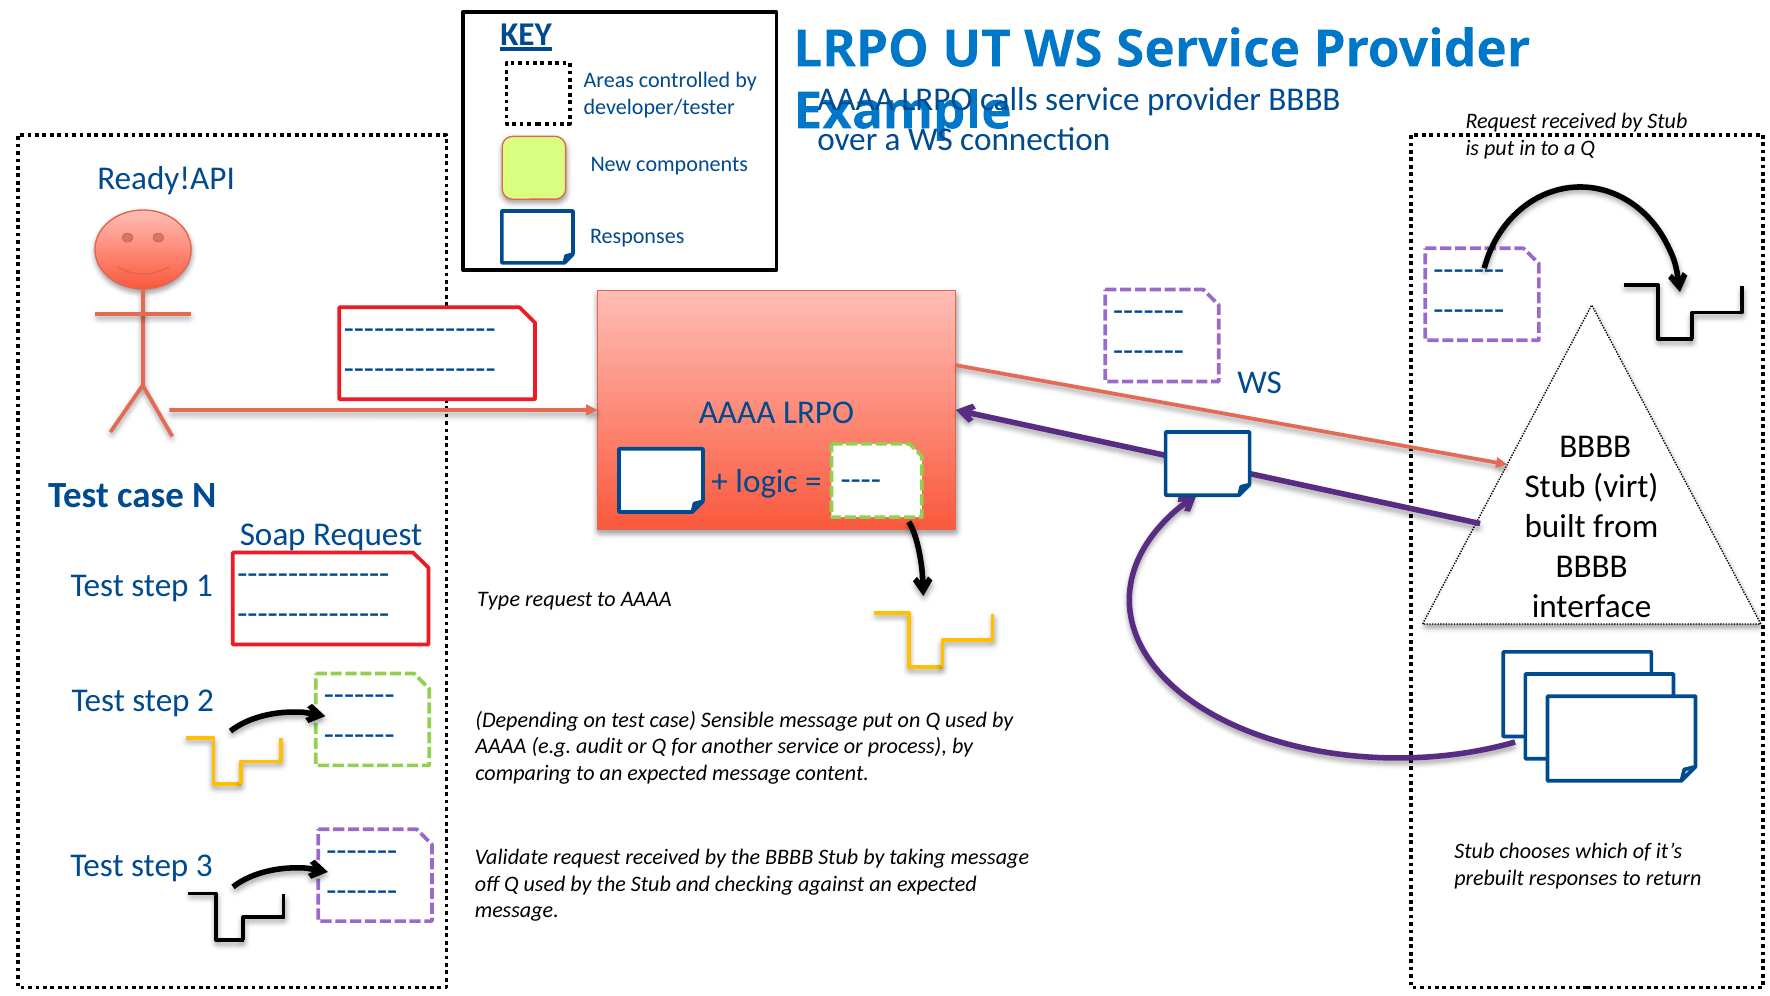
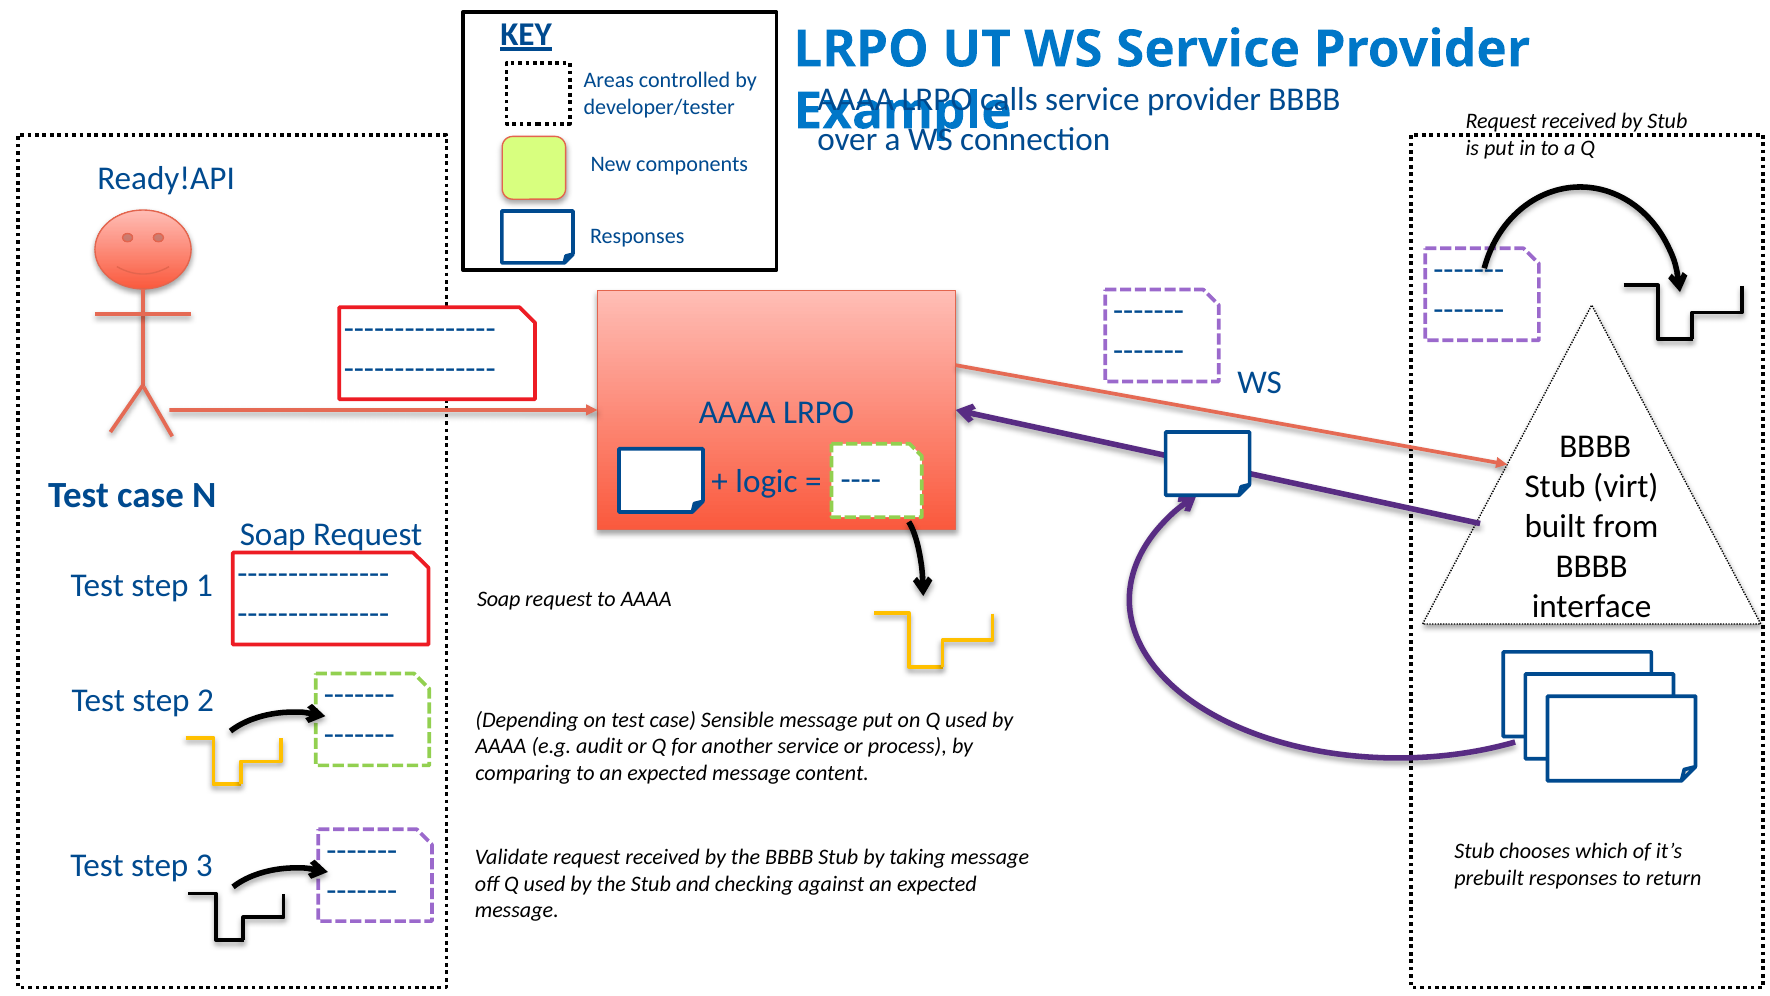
Type at (499, 599): Type -> Soap
